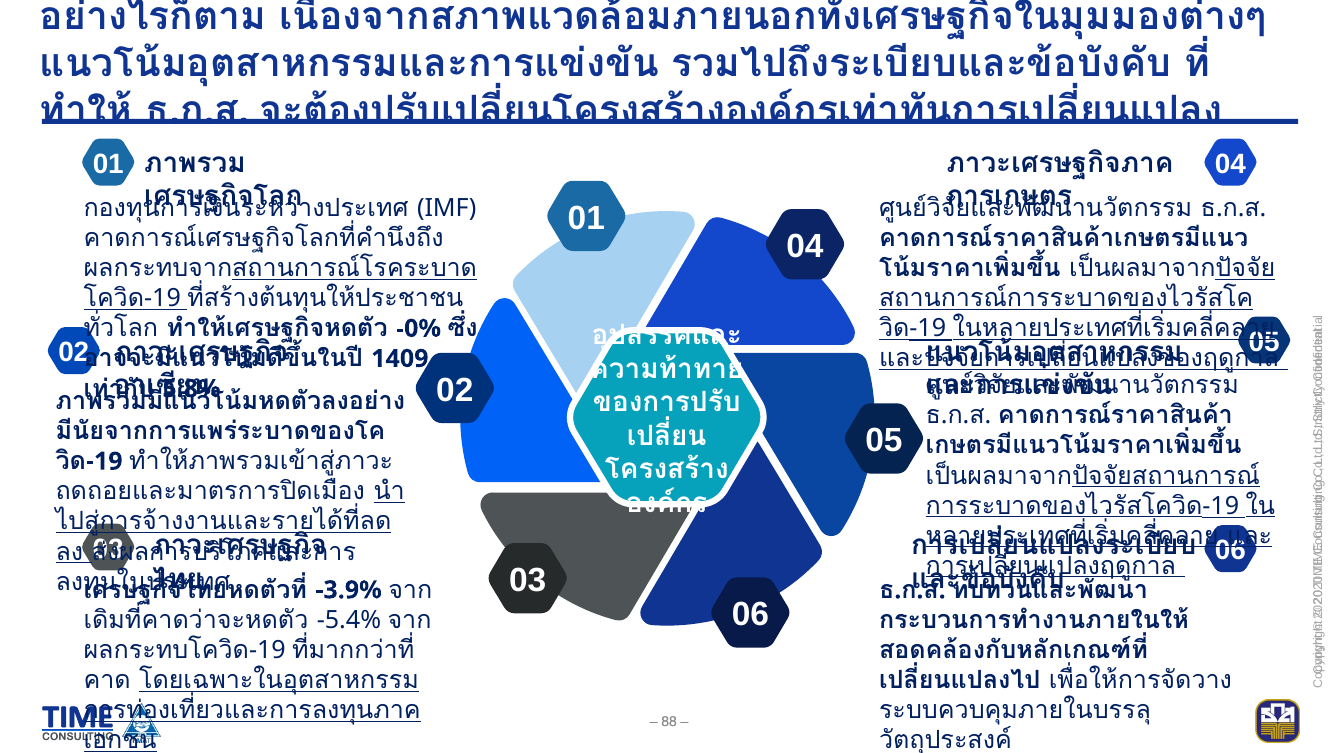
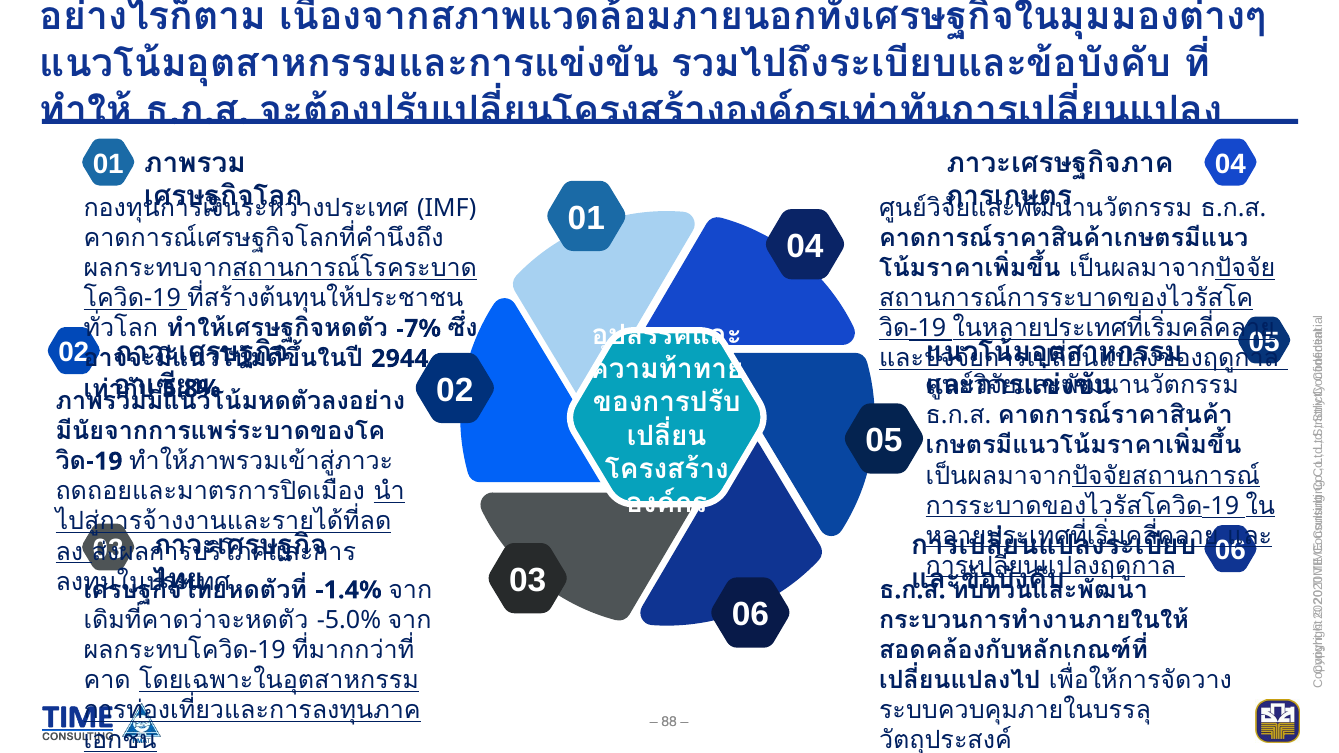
-0%: -0% -> -7%
1409: 1409 -> 2944
-3.9%: -3.9% -> -1.4%
-5.4%: -5.4% -> -5.0%
